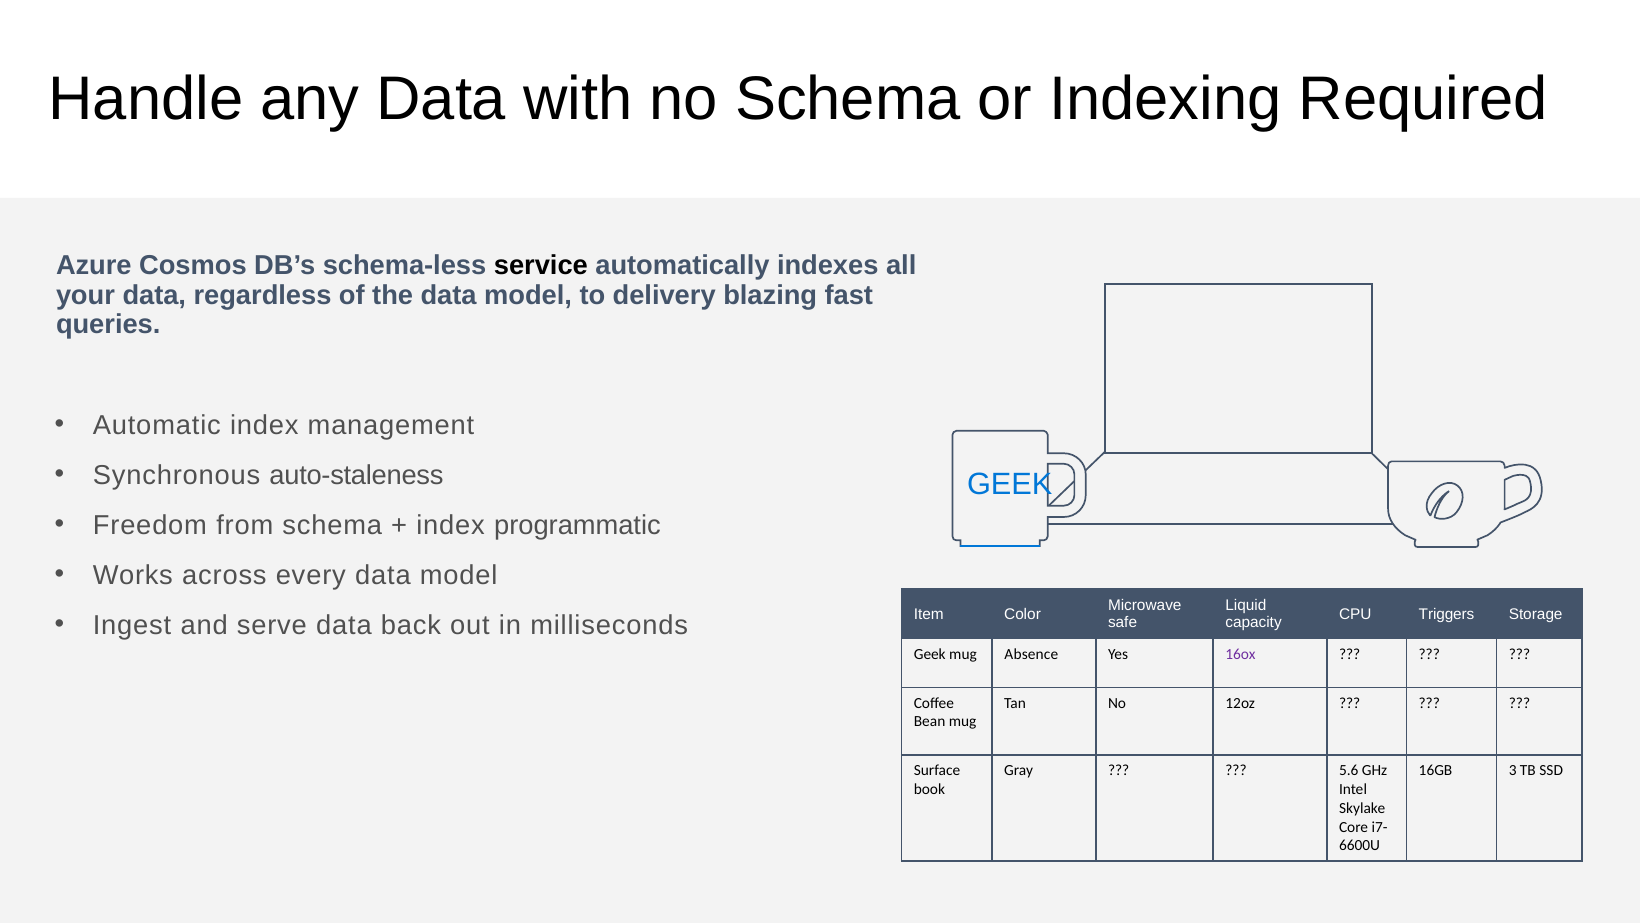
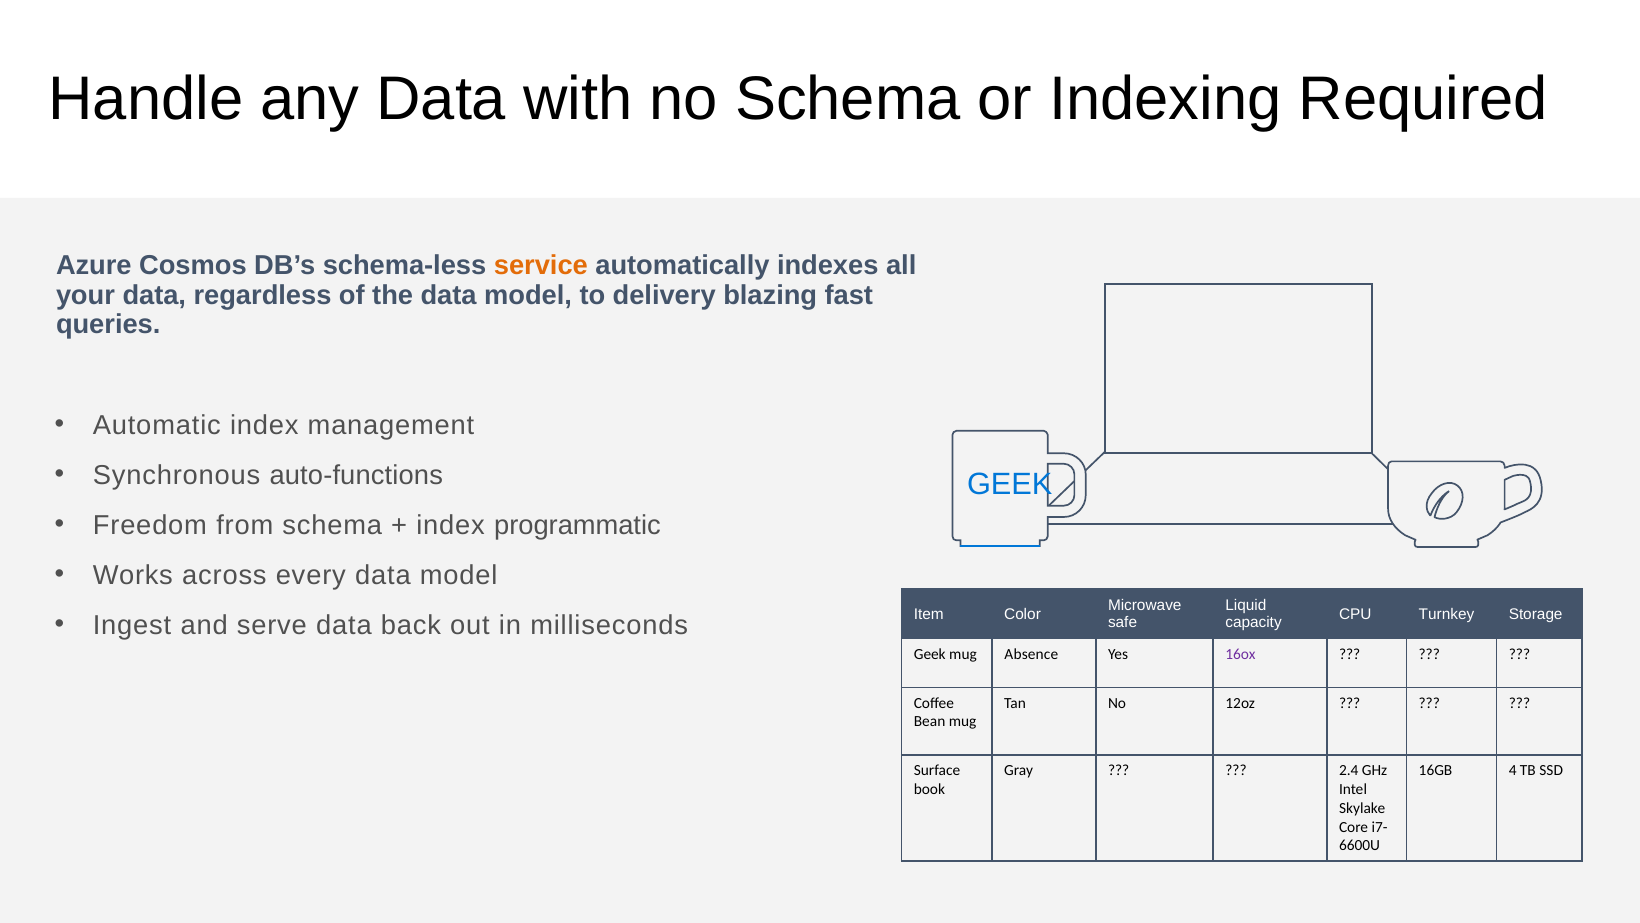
service colour: black -> orange
auto-staleness: auto-staleness -> auto-functions
Triggers: Triggers -> Turnkey
5.6: 5.6 -> 2.4
3: 3 -> 4
